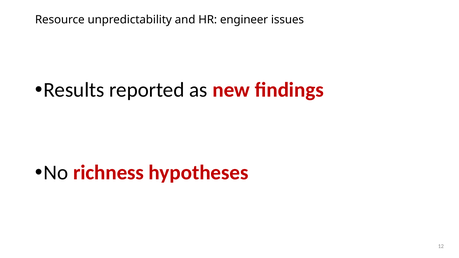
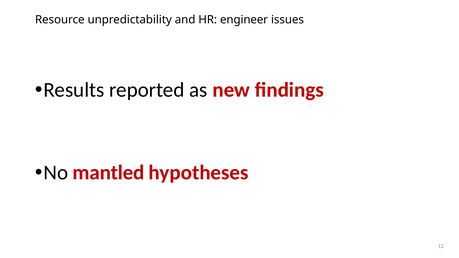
richness: richness -> mantled
